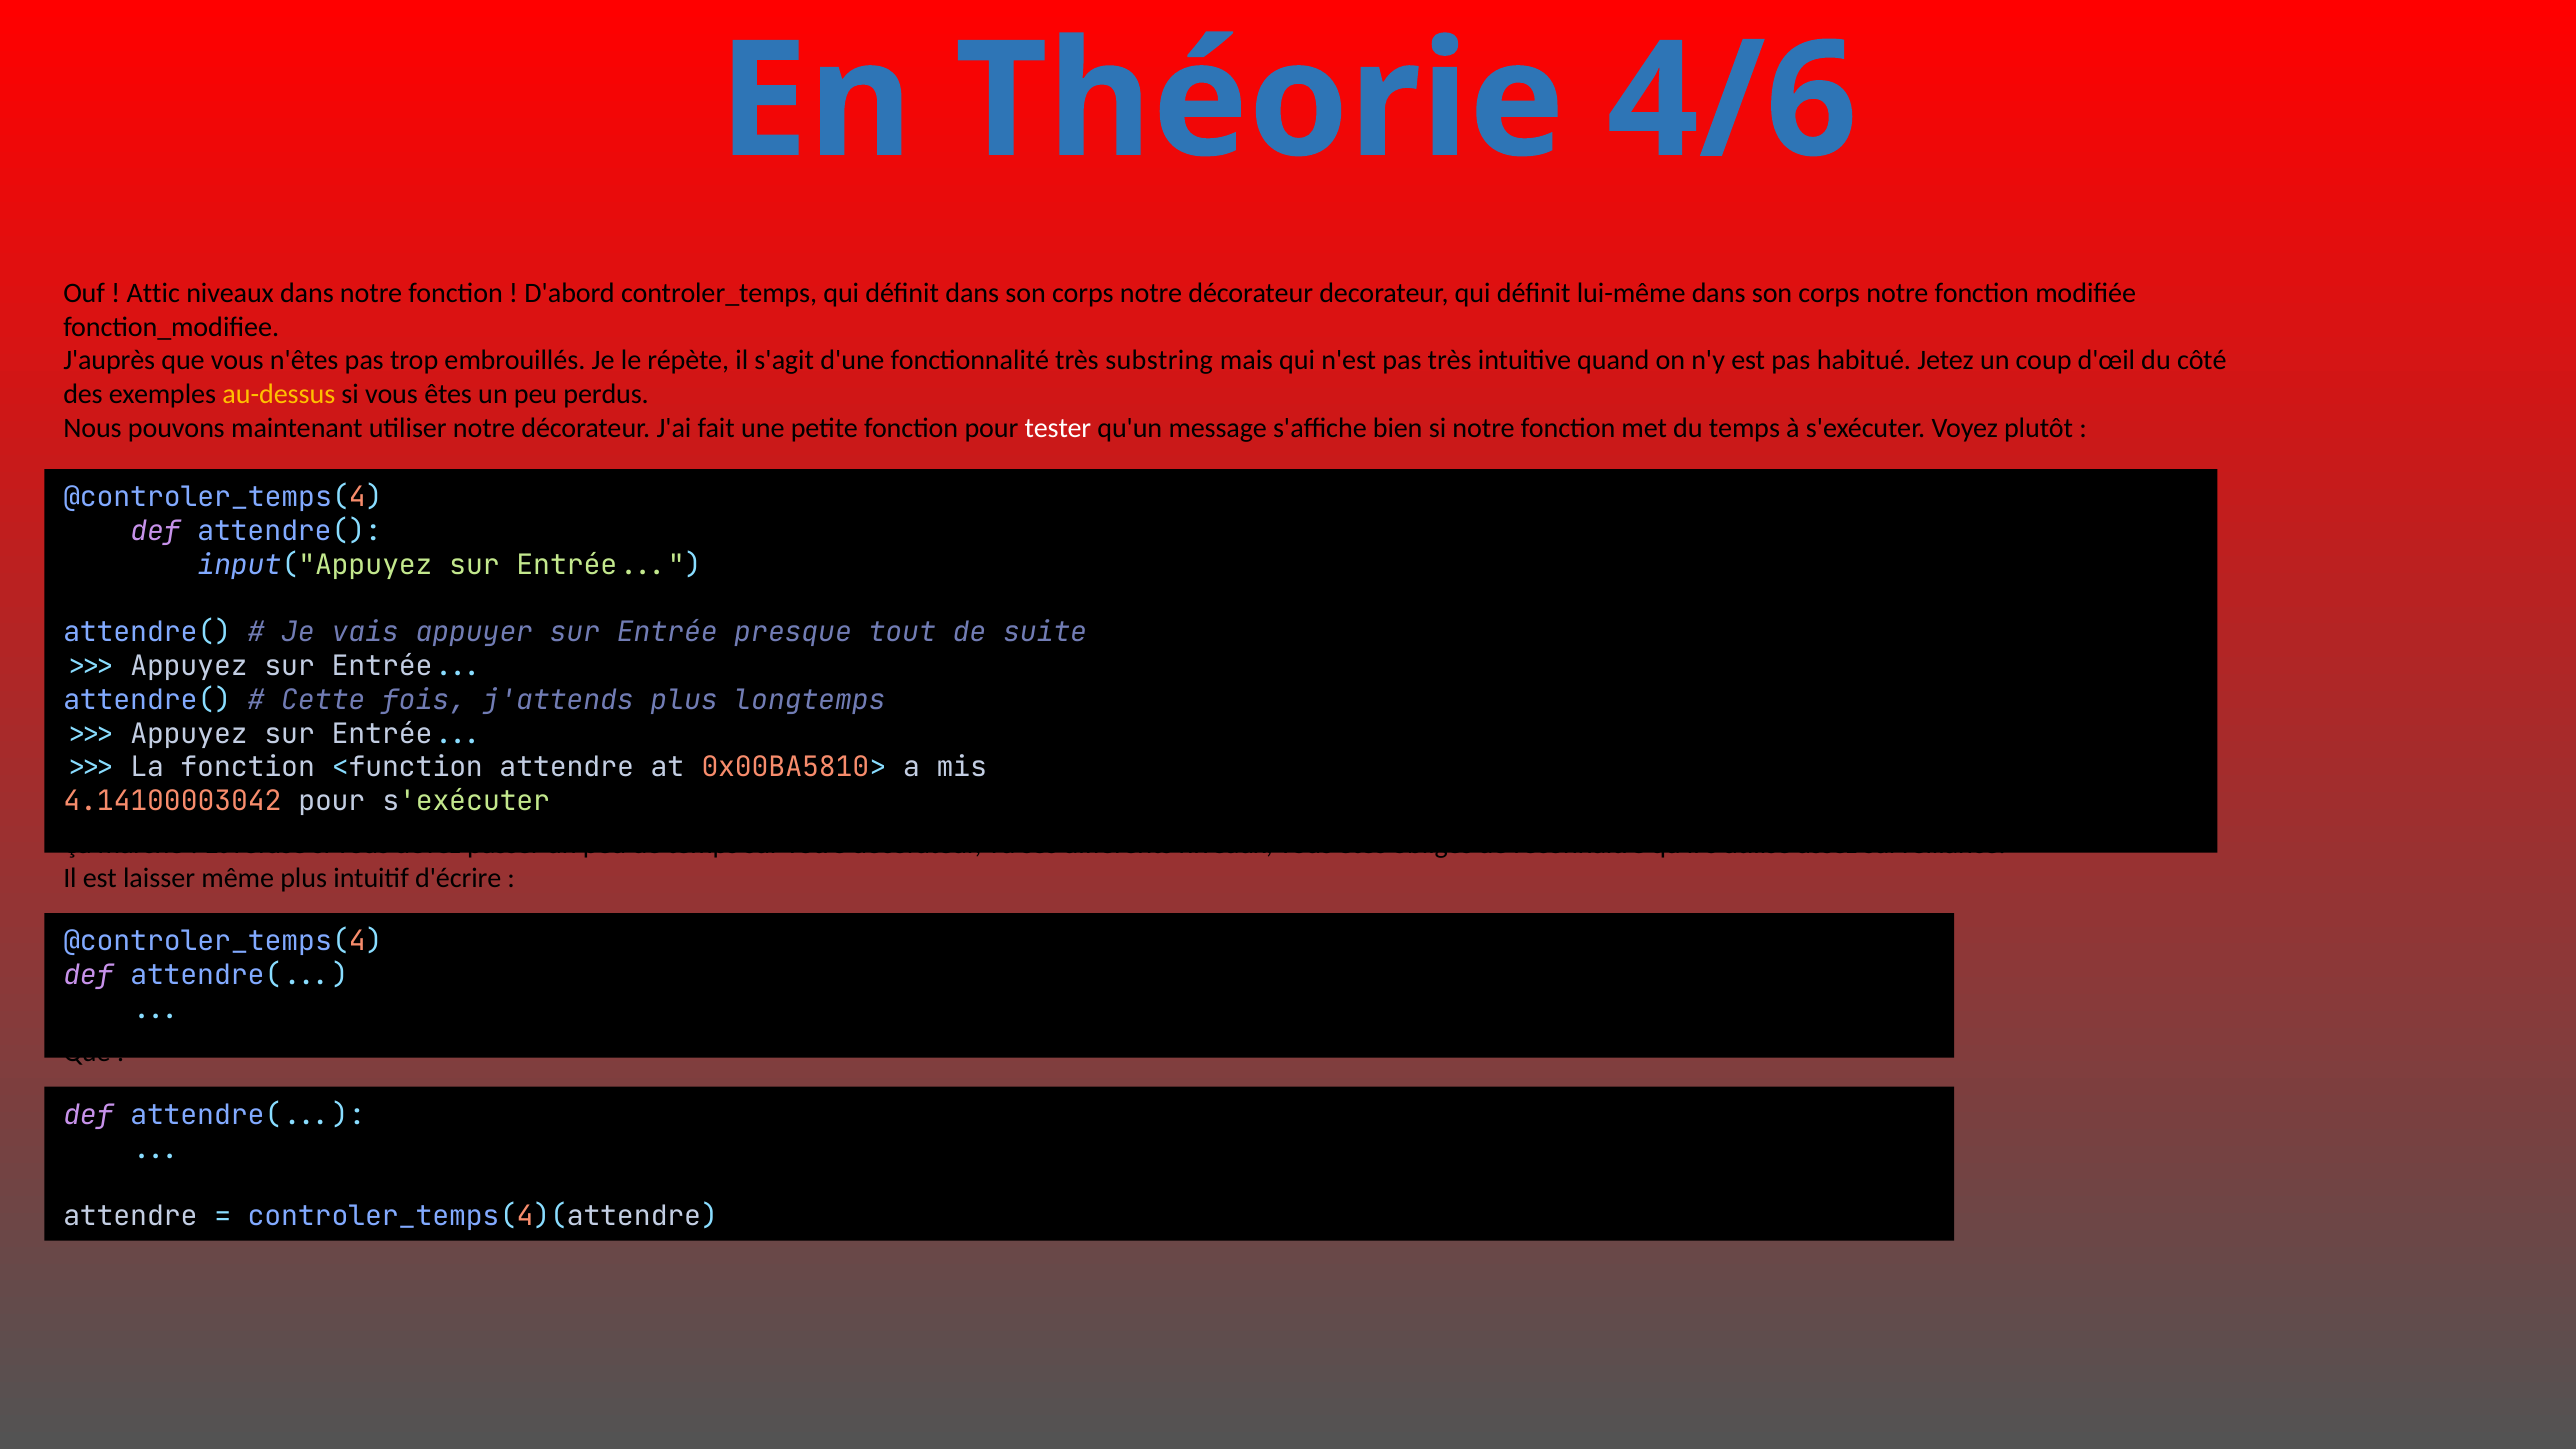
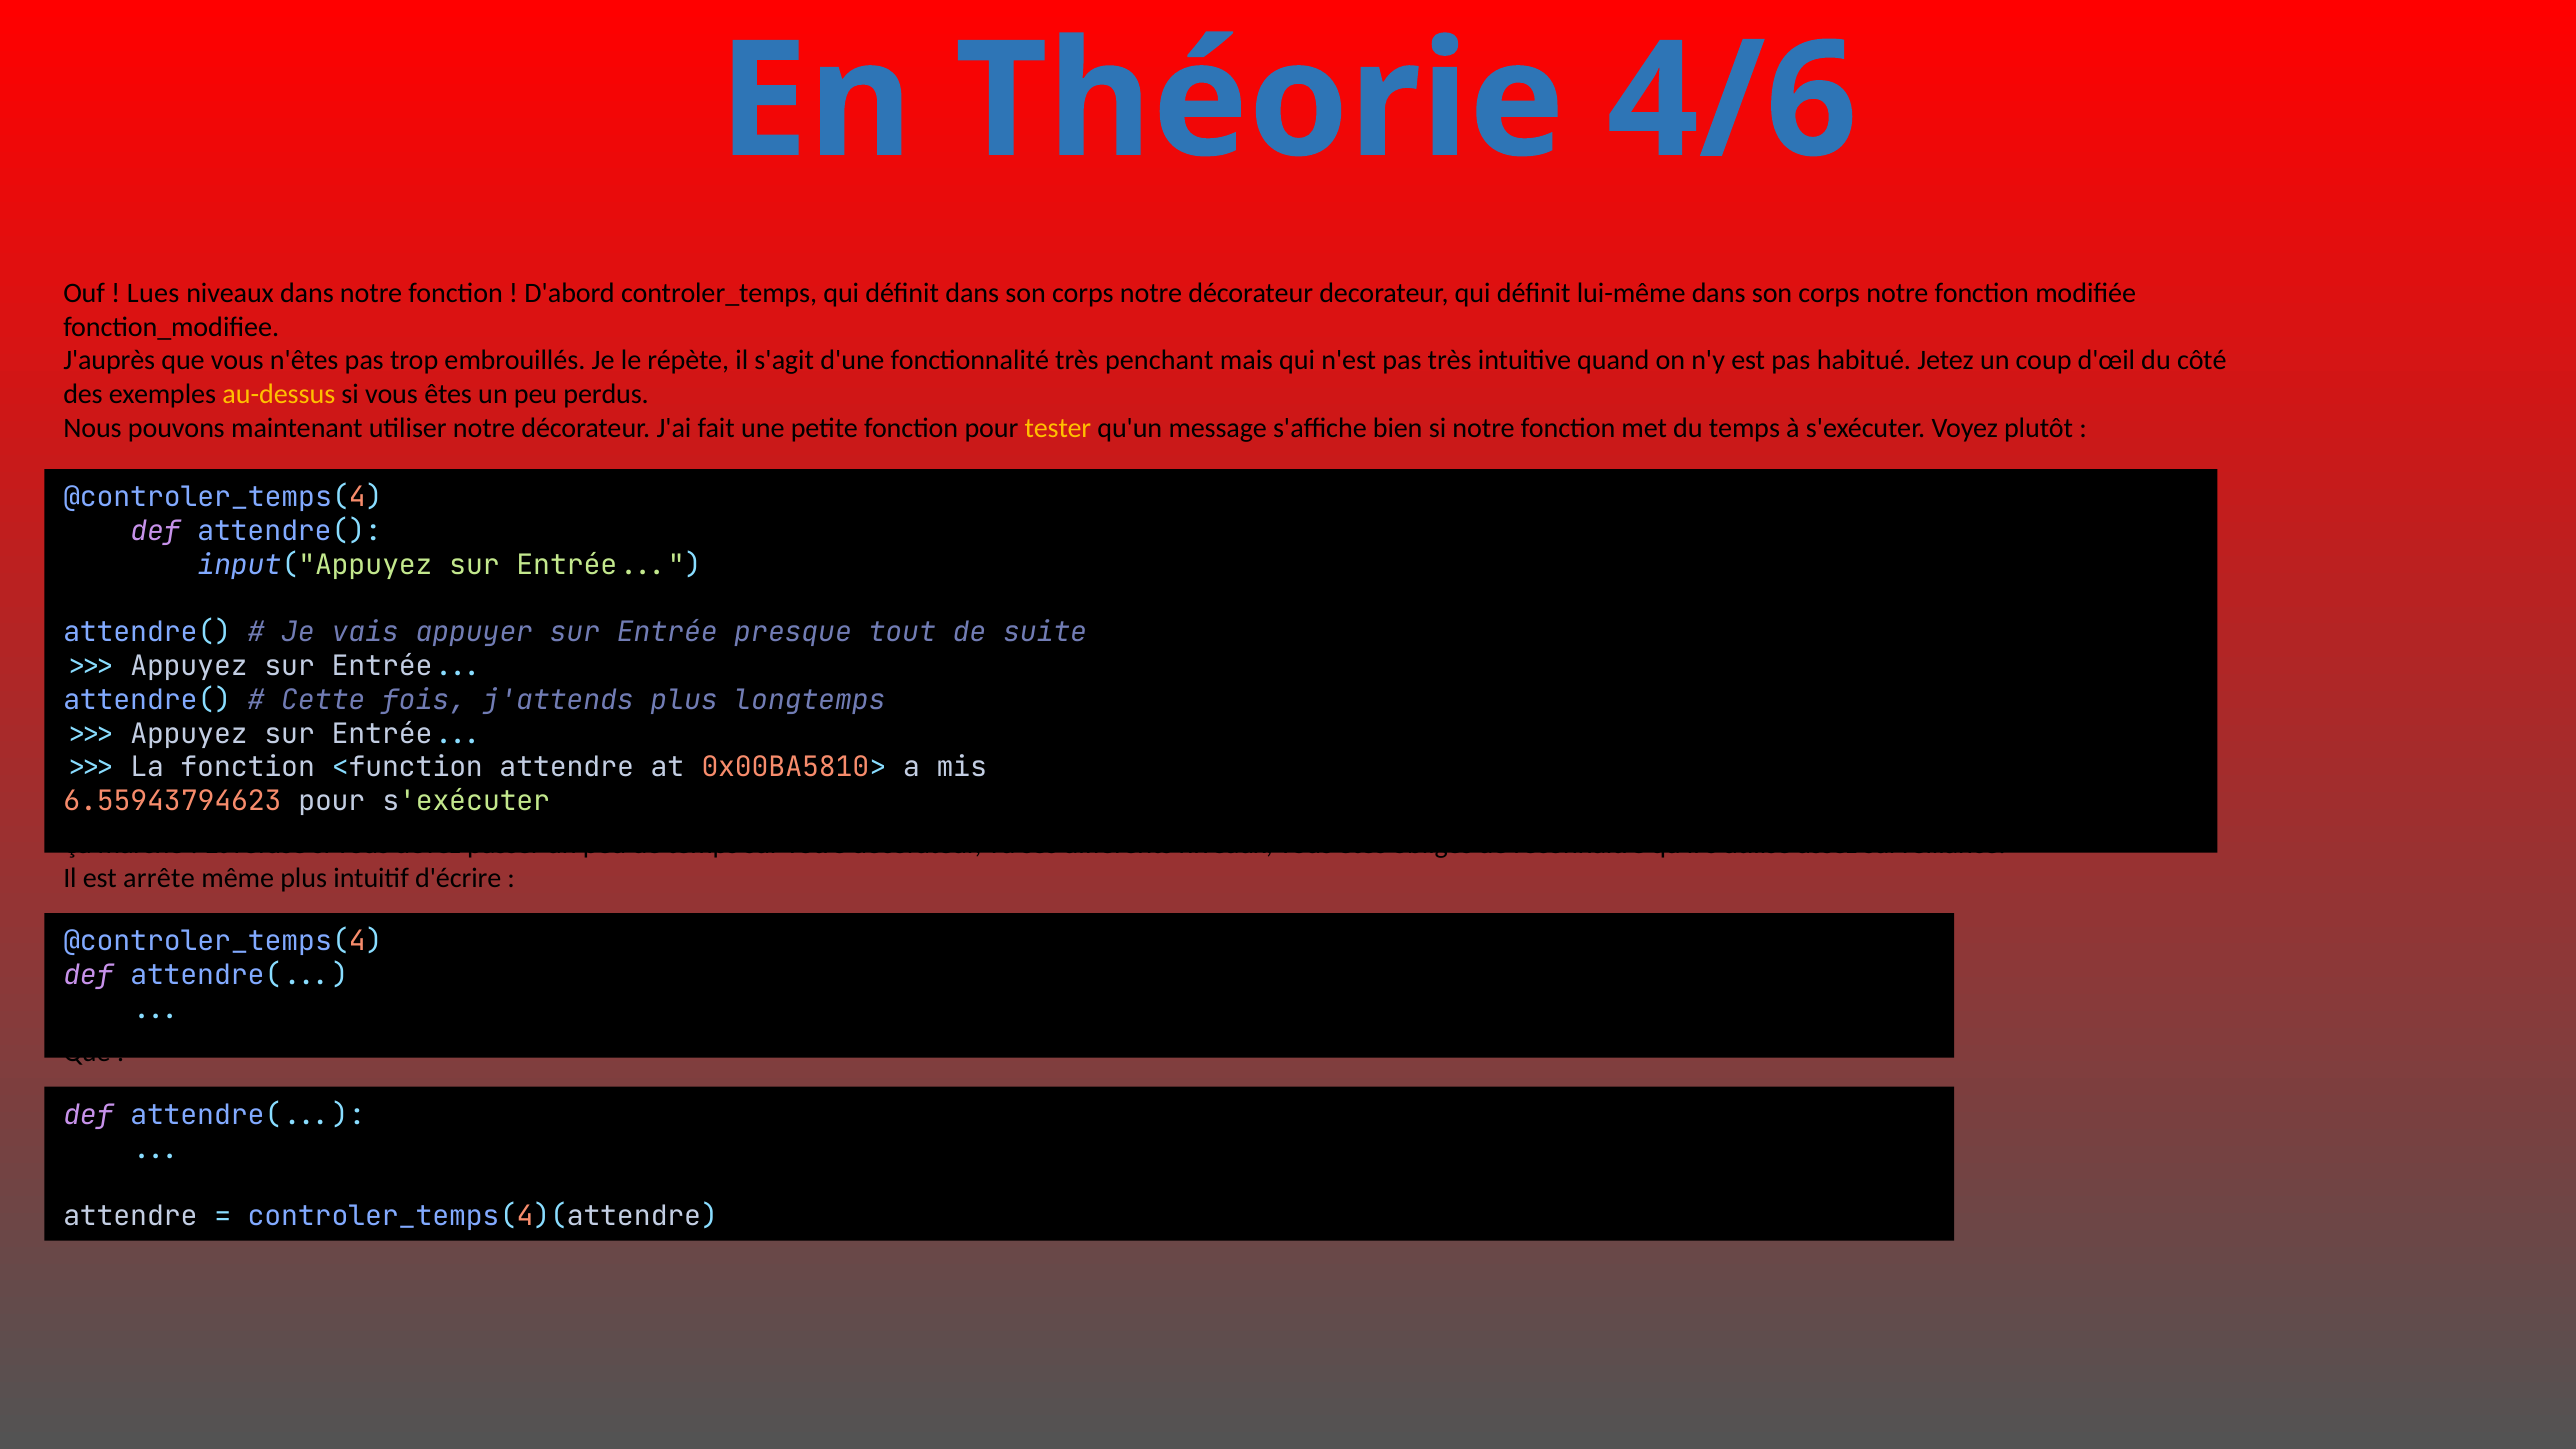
Attic: Attic -> Lues
substring: substring -> penchant
tester colour: white -> yellow
4.14100003042: 4.14100003042 -> 6.55943794623
laisser: laisser -> arrête
